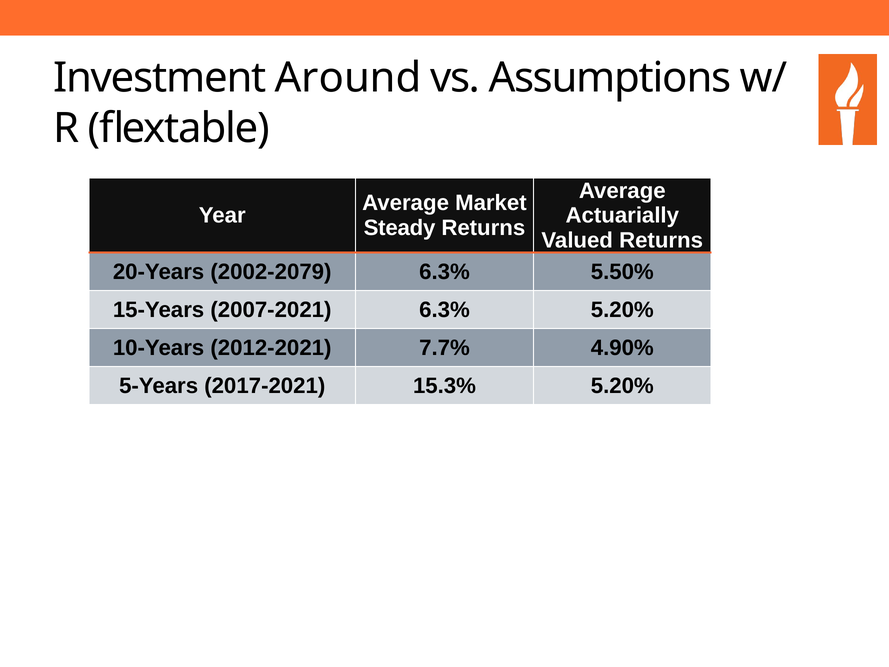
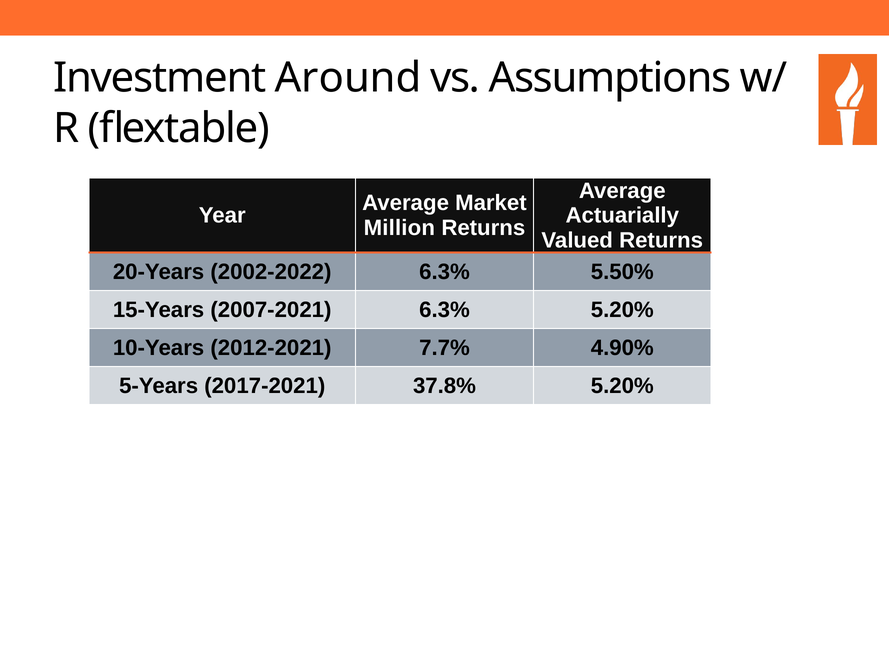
Steady: Steady -> Million
2002-2079: 2002-2079 -> 2002-2022
15.3%: 15.3% -> 37.8%
